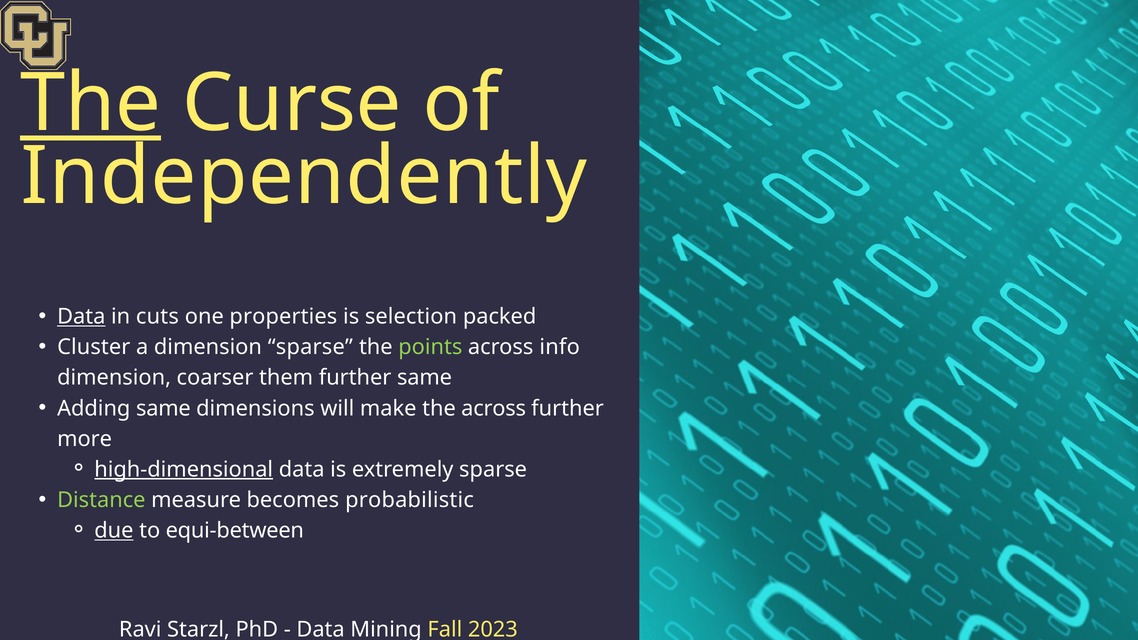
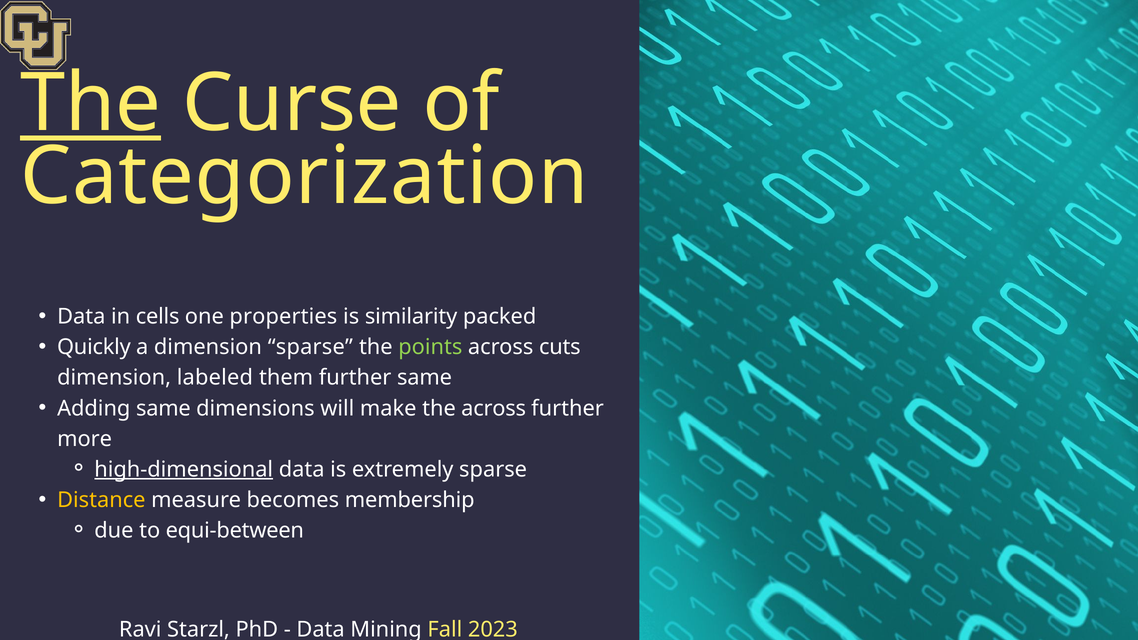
Independently: Independently -> Categorization
Data at (81, 317) underline: present -> none
cuts: cuts -> cells
selection: selection -> similarity
Cluster: Cluster -> Quickly
info: info -> cuts
coarser: coarser -> labeled
Distance colour: light green -> yellow
probabilistic: probabilistic -> membership
due underline: present -> none
